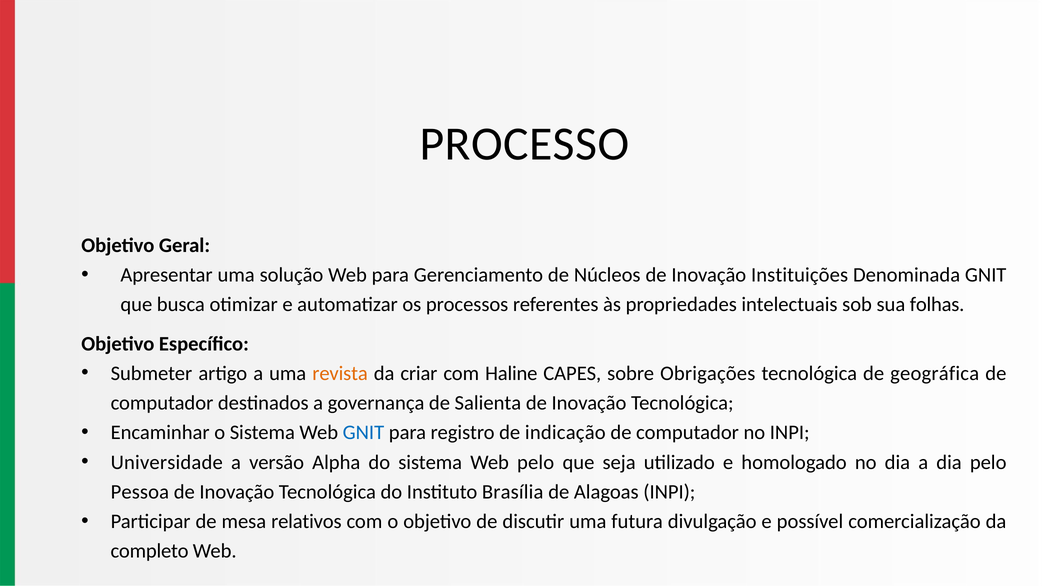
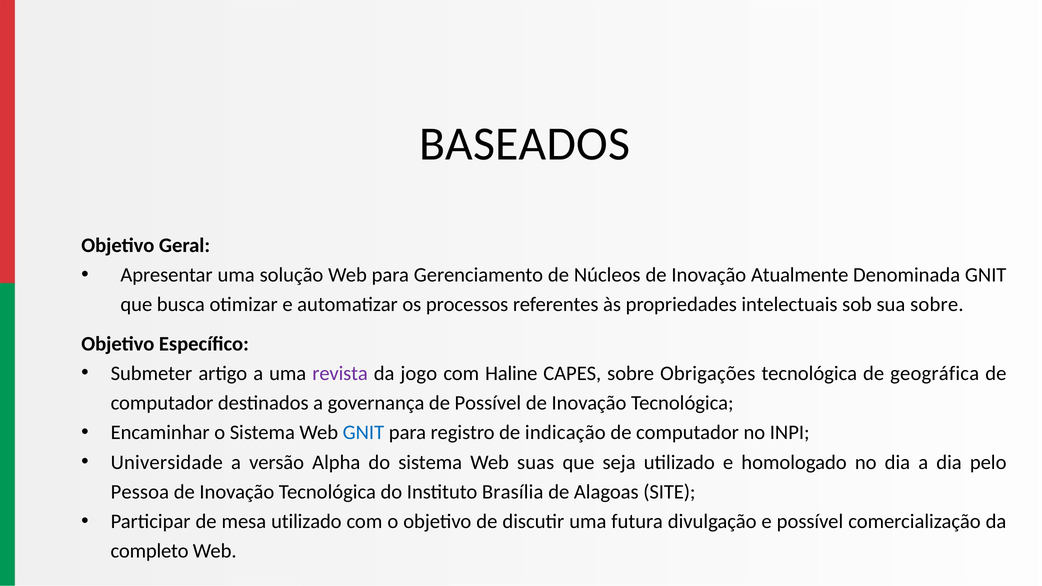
PROCESSO: PROCESSO -> BASEADOS
Instituições: Instituições -> Atualmente
sua folhas: folhas -> sobre
revista colour: orange -> purple
criar: criar -> jogo
de Salienta: Salienta -> Possível
Web pelo: pelo -> suas
Alagoas INPI: INPI -> SITE
mesa relativos: relativos -> utilizado
